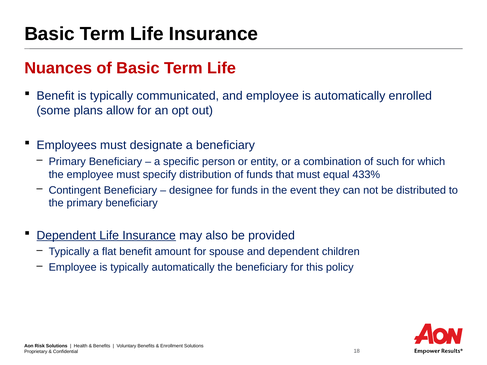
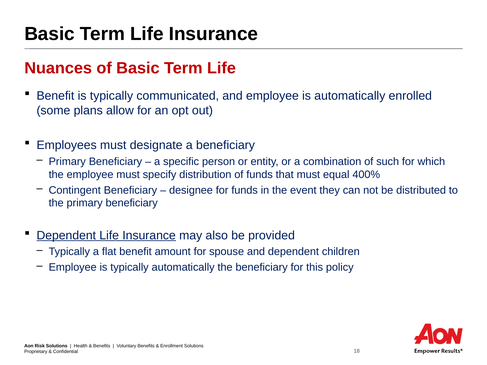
433%: 433% -> 400%
